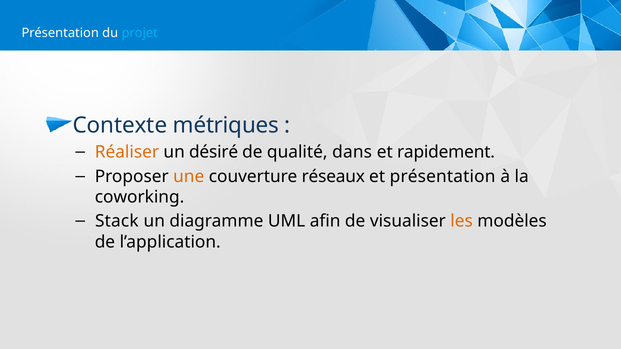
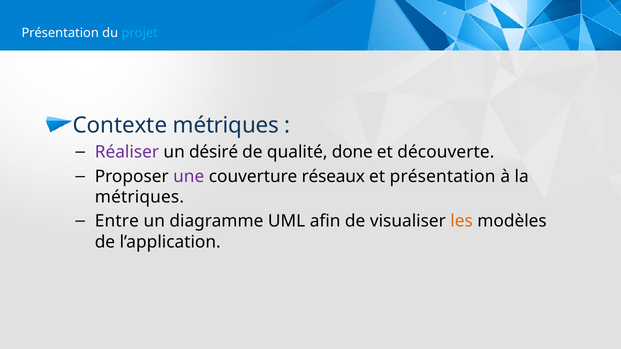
Réaliser colour: orange -> purple
dans: dans -> done
rapidement: rapidement -> découverte
une colour: orange -> purple
coworking at (140, 197): coworking -> métriques
Stack: Stack -> Entre
